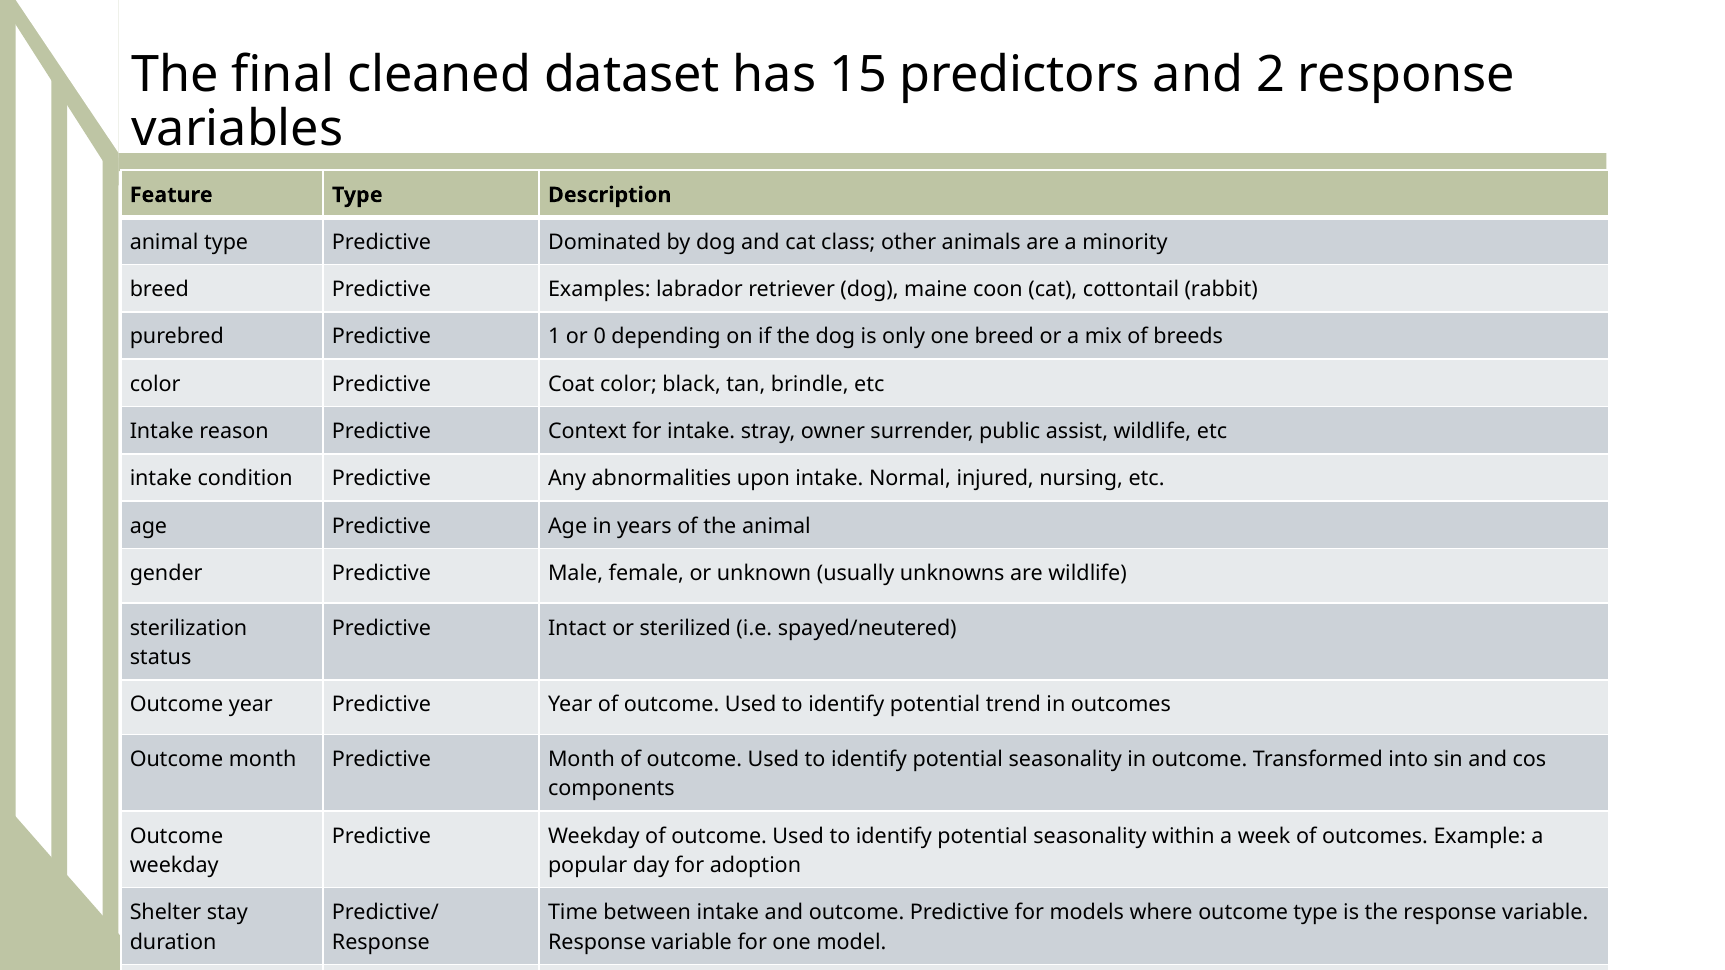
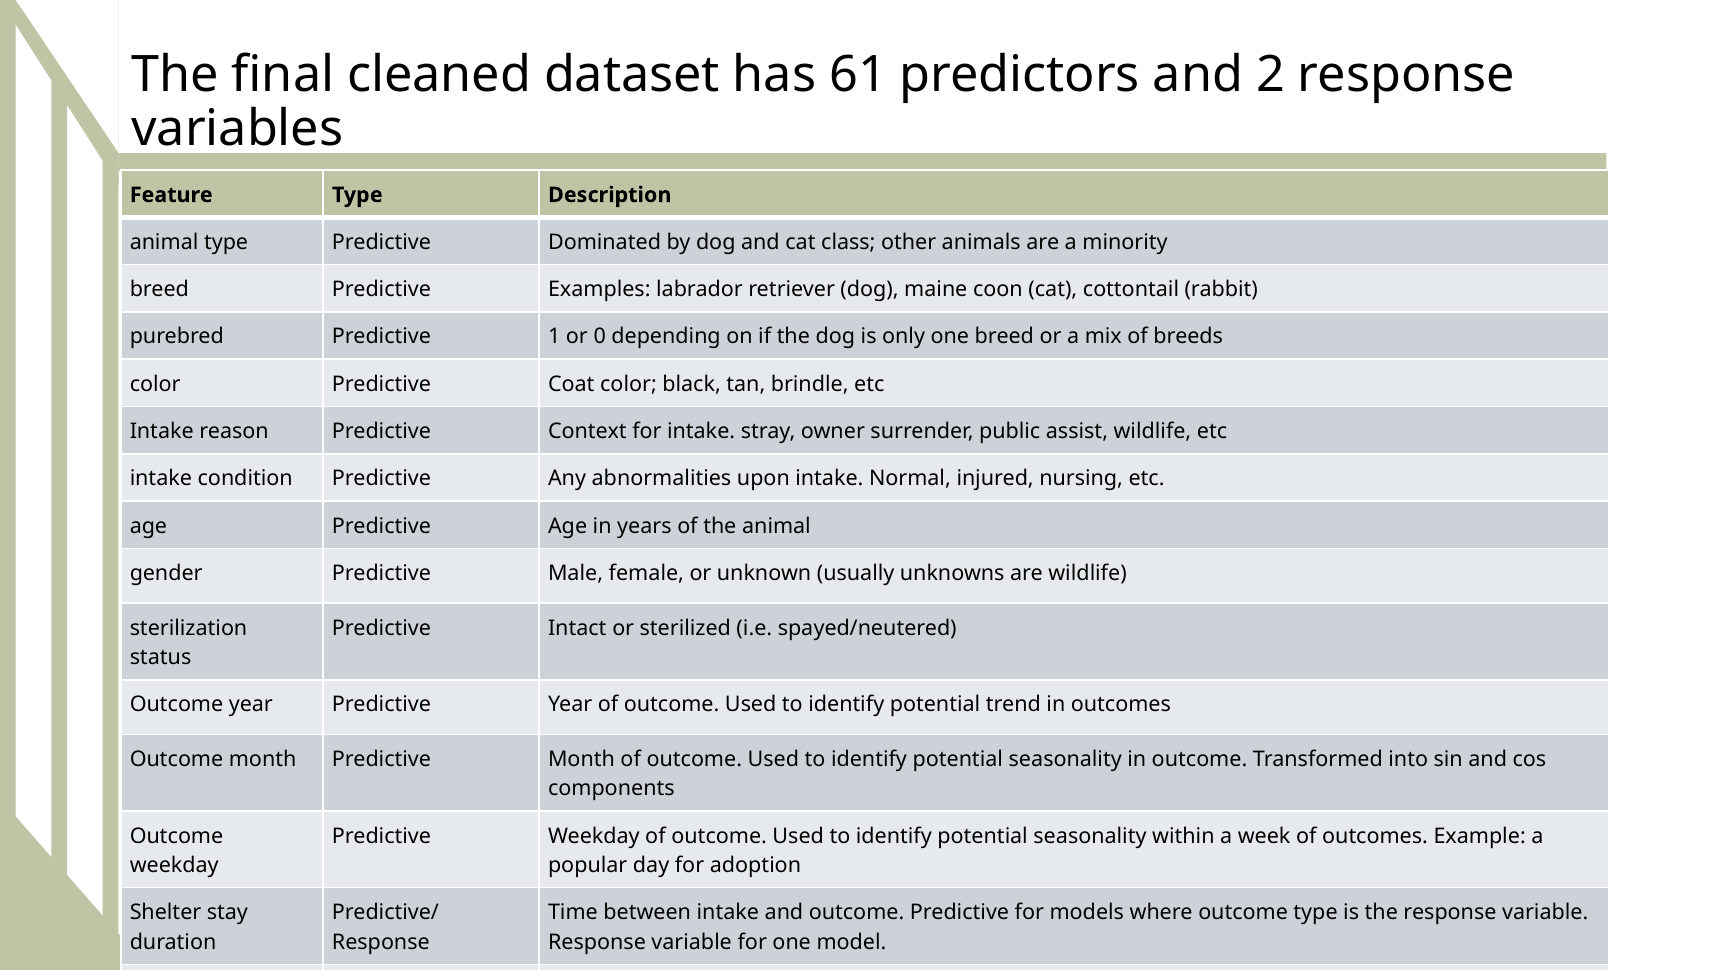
15: 15 -> 61
